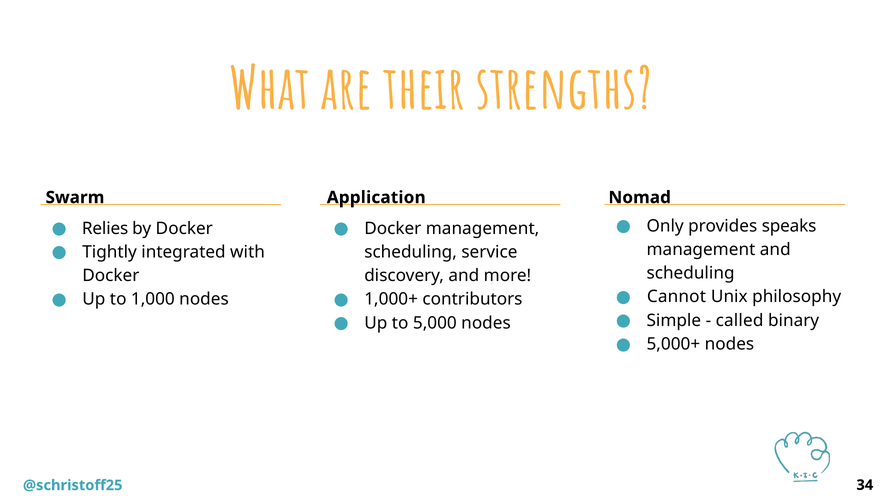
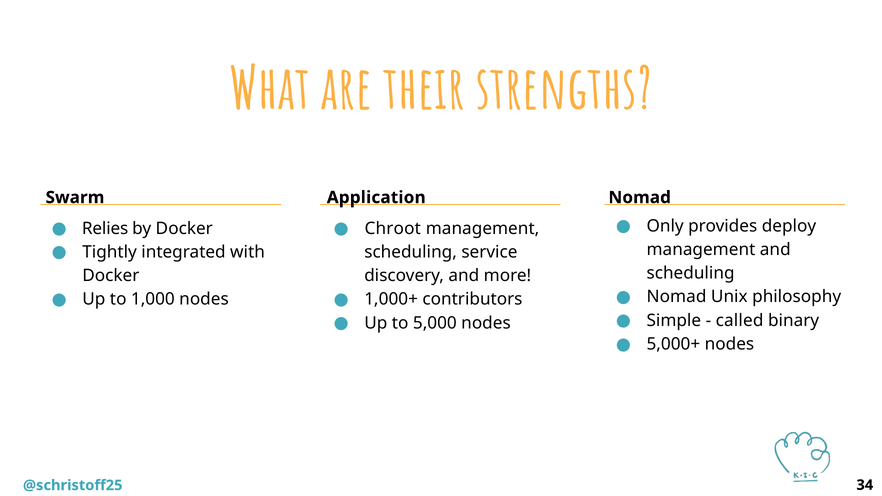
speaks: speaks -> deploy
Docker at (393, 228): Docker -> Chroot
Cannot at (676, 297): Cannot -> Nomad
